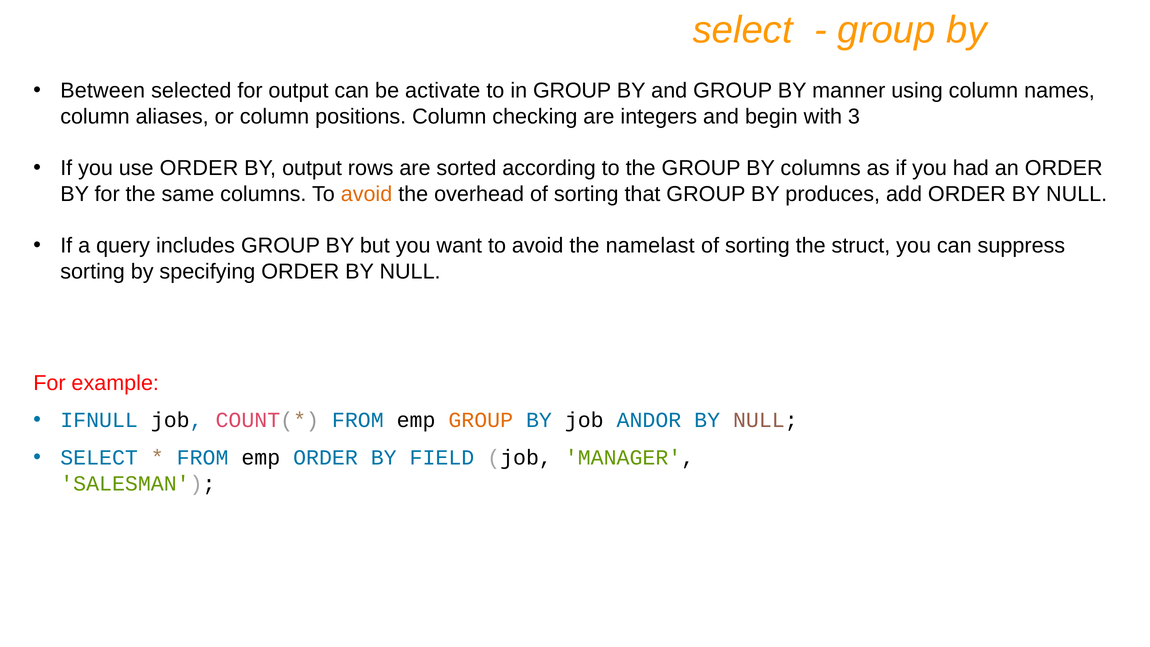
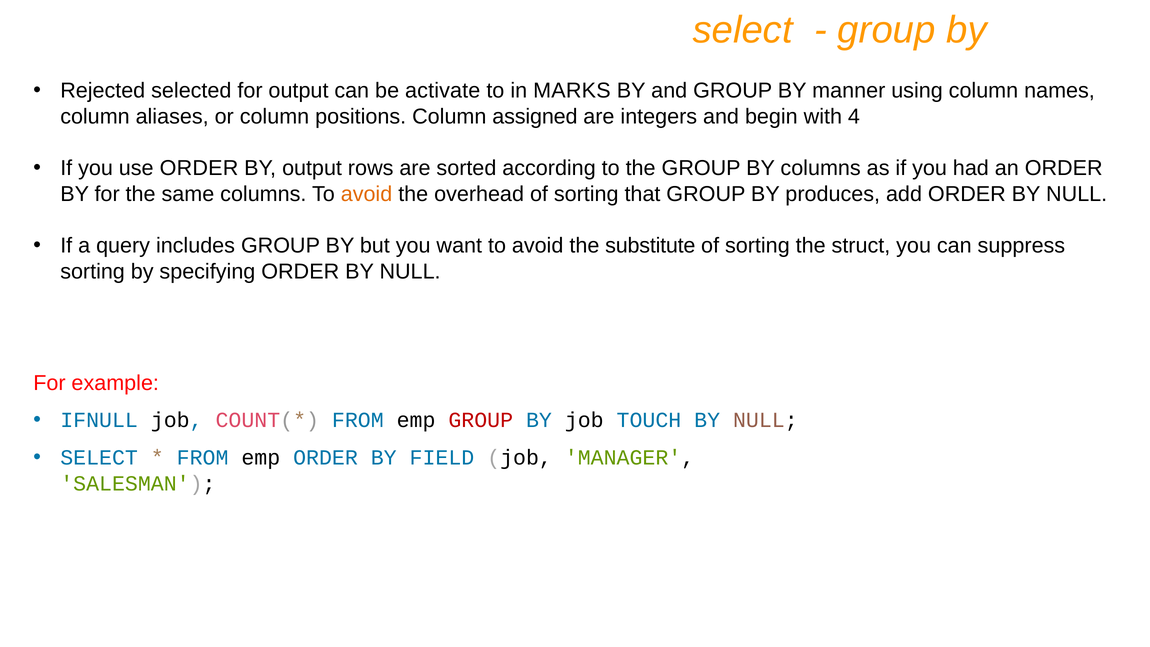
Between: Between -> Rejected
in GROUP: GROUP -> MARKS
checking: checking -> assigned
3: 3 -> 4
namelast: namelast -> substitute
GROUP at (481, 420) colour: orange -> red
ANDOR: ANDOR -> TOUCH
